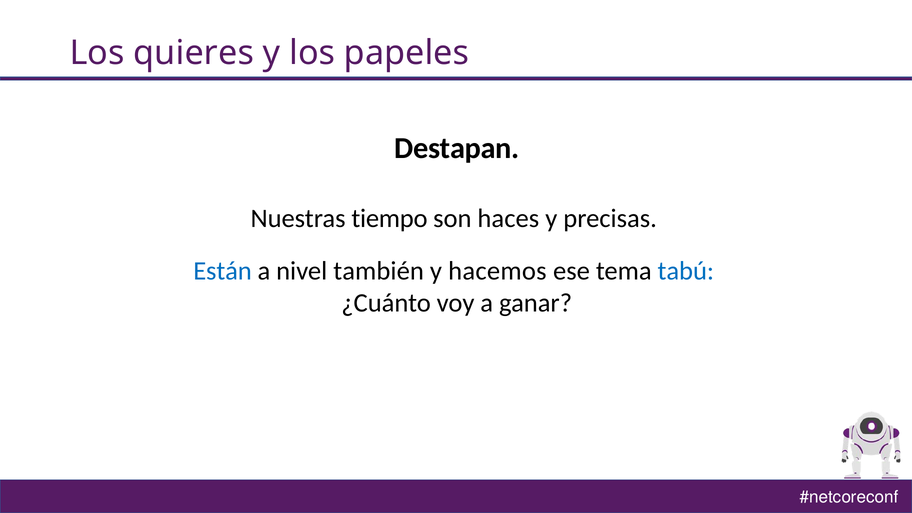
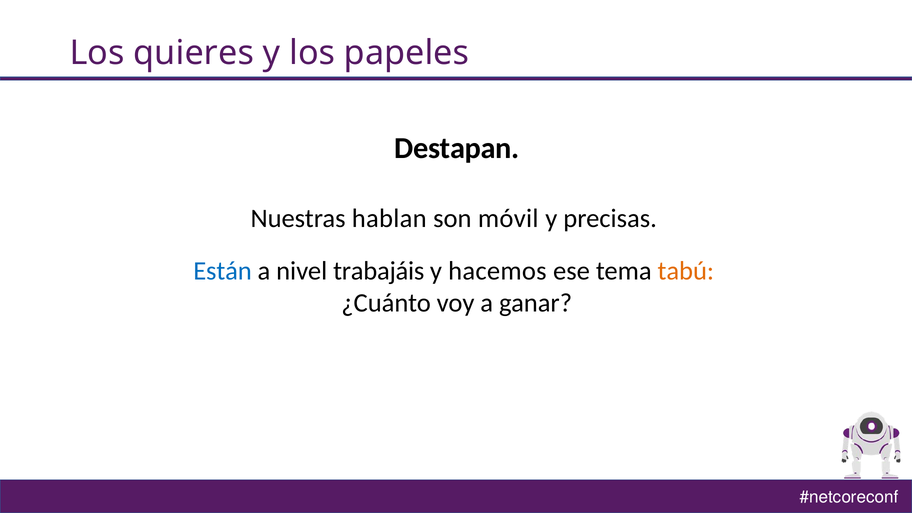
tiempo: tiempo -> hablan
haces: haces -> móvil
también: también -> trabajáis
tabú colour: blue -> orange
